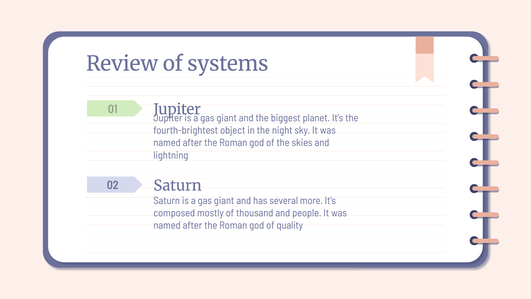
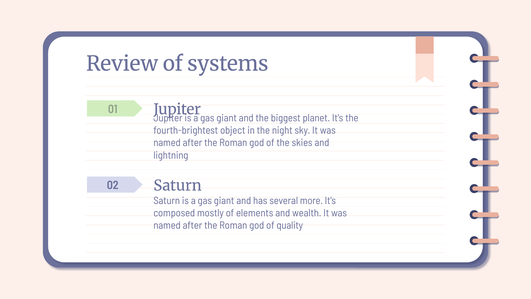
thousand: thousand -> elements
people: people -> wealth
